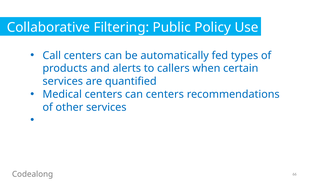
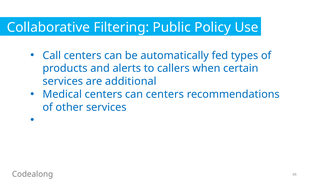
quantified: quantified -> additional
